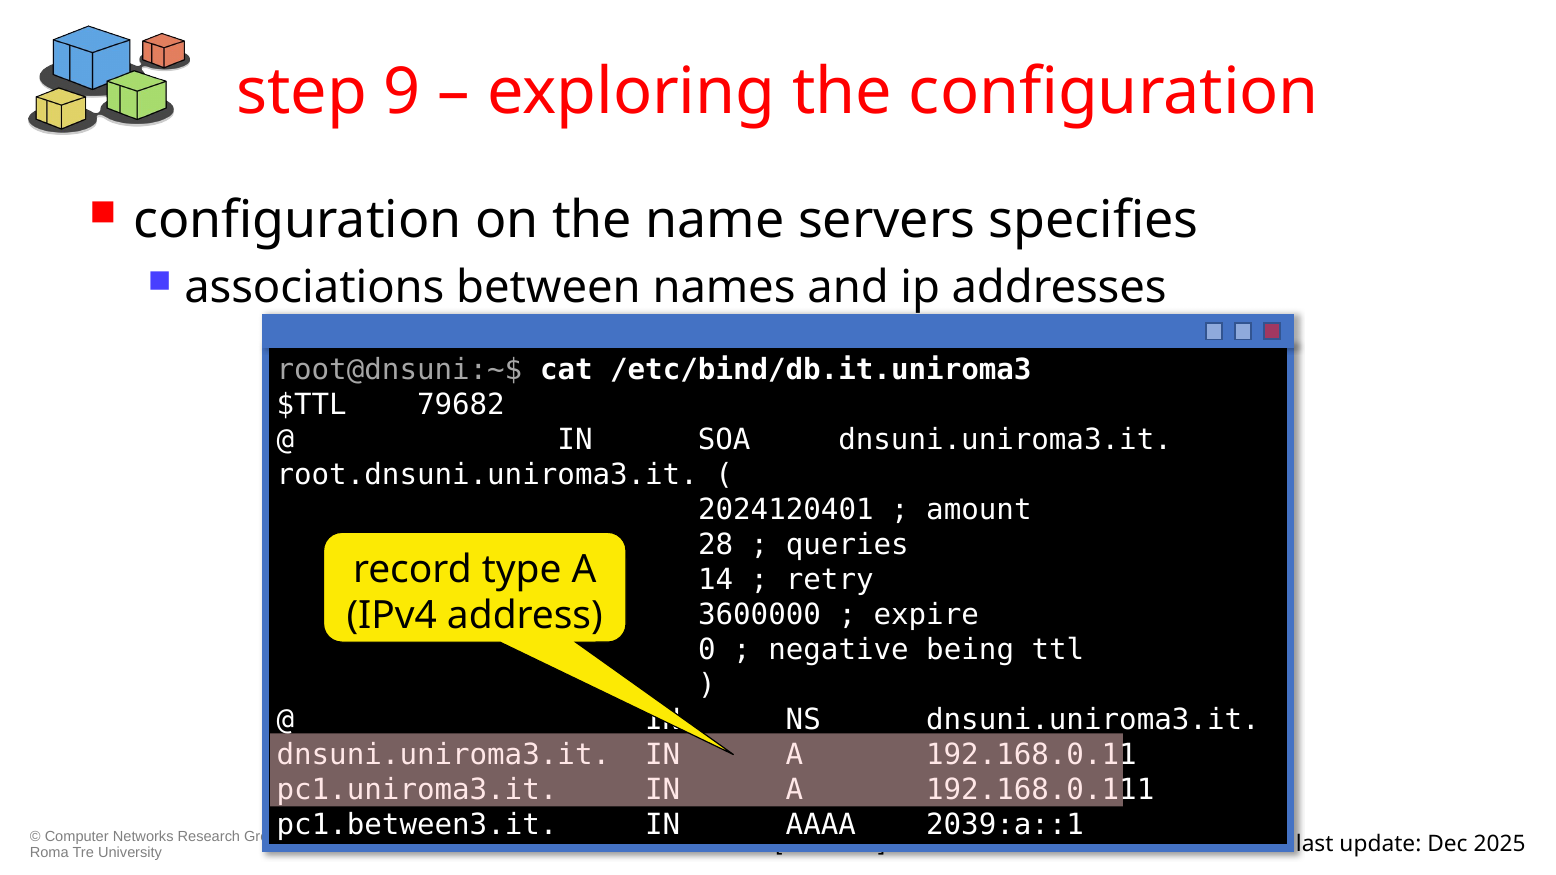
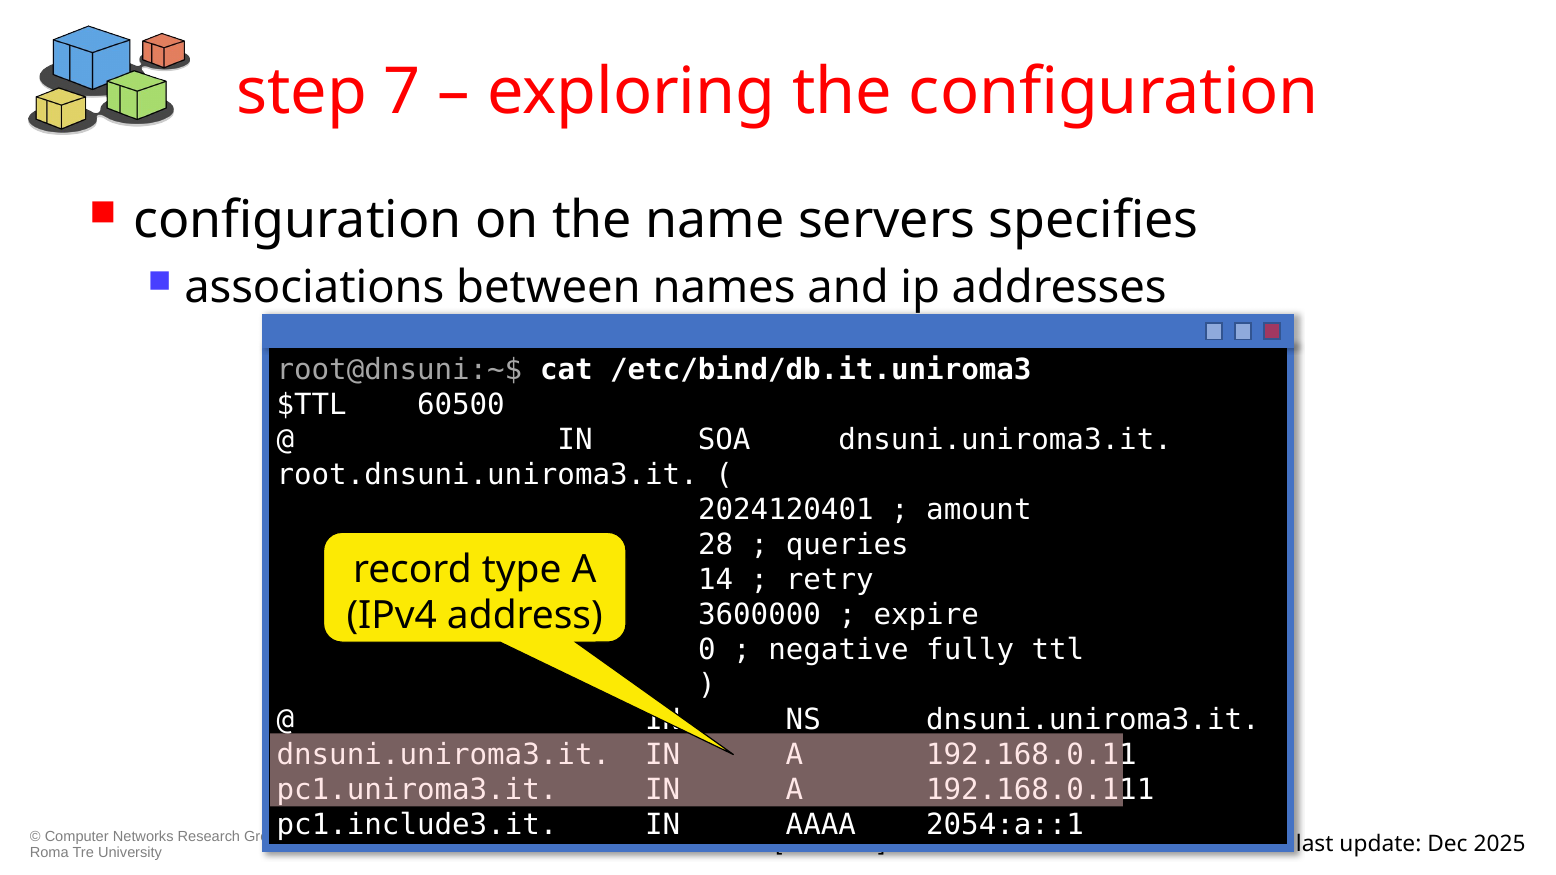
9: 9 -> 7
79682: 79682 -> 60500
being: being -> fully
pc1.between3.it: pc1.between3.it -> pc1.include3.it
2039:a::1: 2039:a::1 -> 2054:a::1
